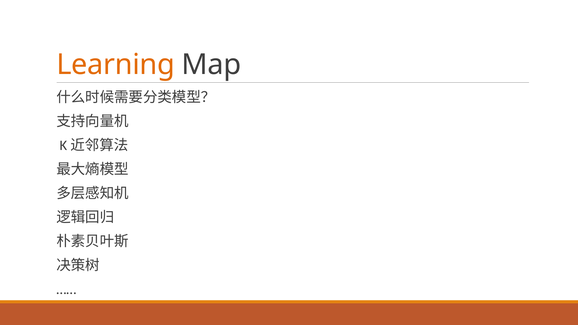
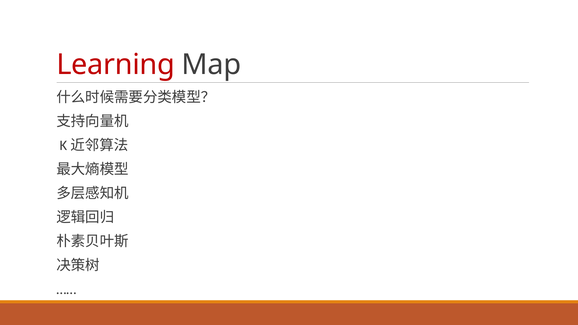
Learning colour: orange -> red
